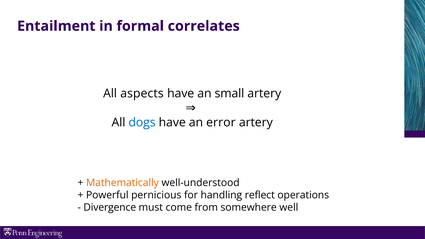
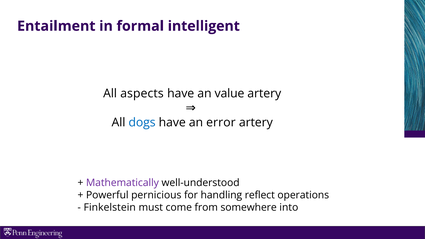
correlates: correlates -> intelligent
small: small -> value
Mathematically colour: orange -> purple
Divergence: Divergence -> Finkelstein
well: well -> into
